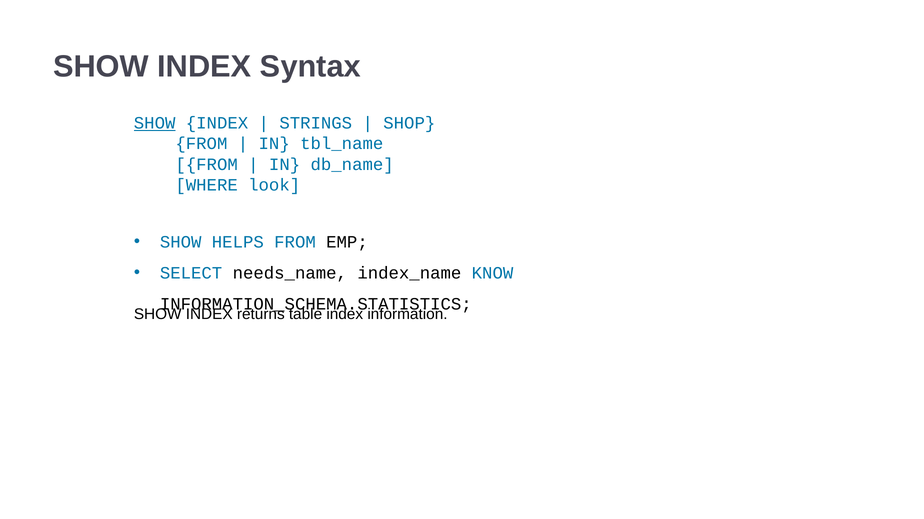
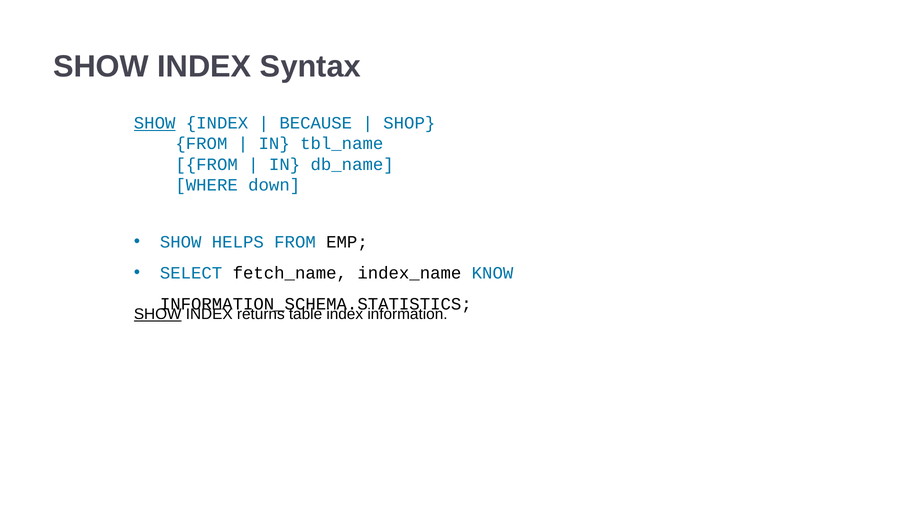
STRINGS: STRINGS -> BECAUSE
look: look -> down
needs_name: needs_name -> fetch_name
SHOW at (158, 315) underline: none -> present
